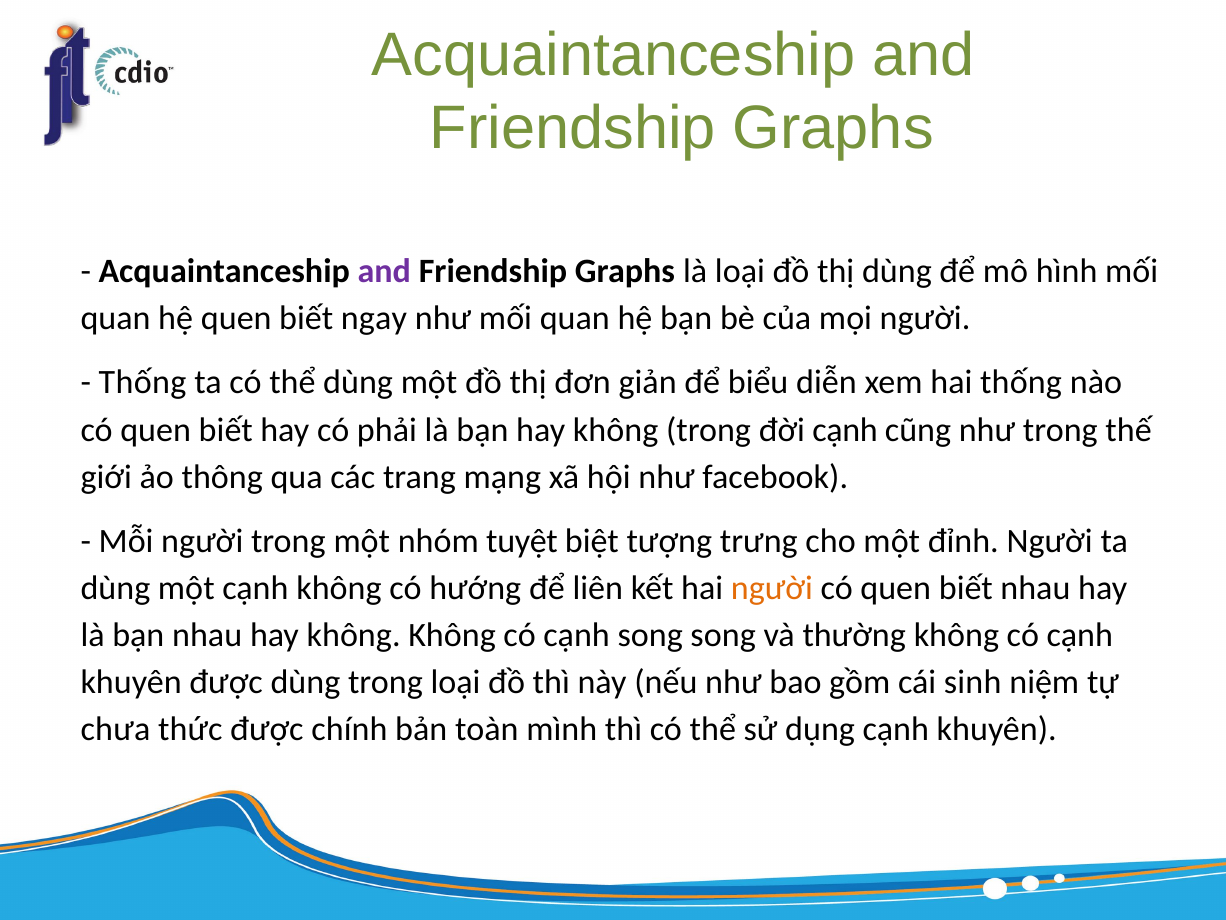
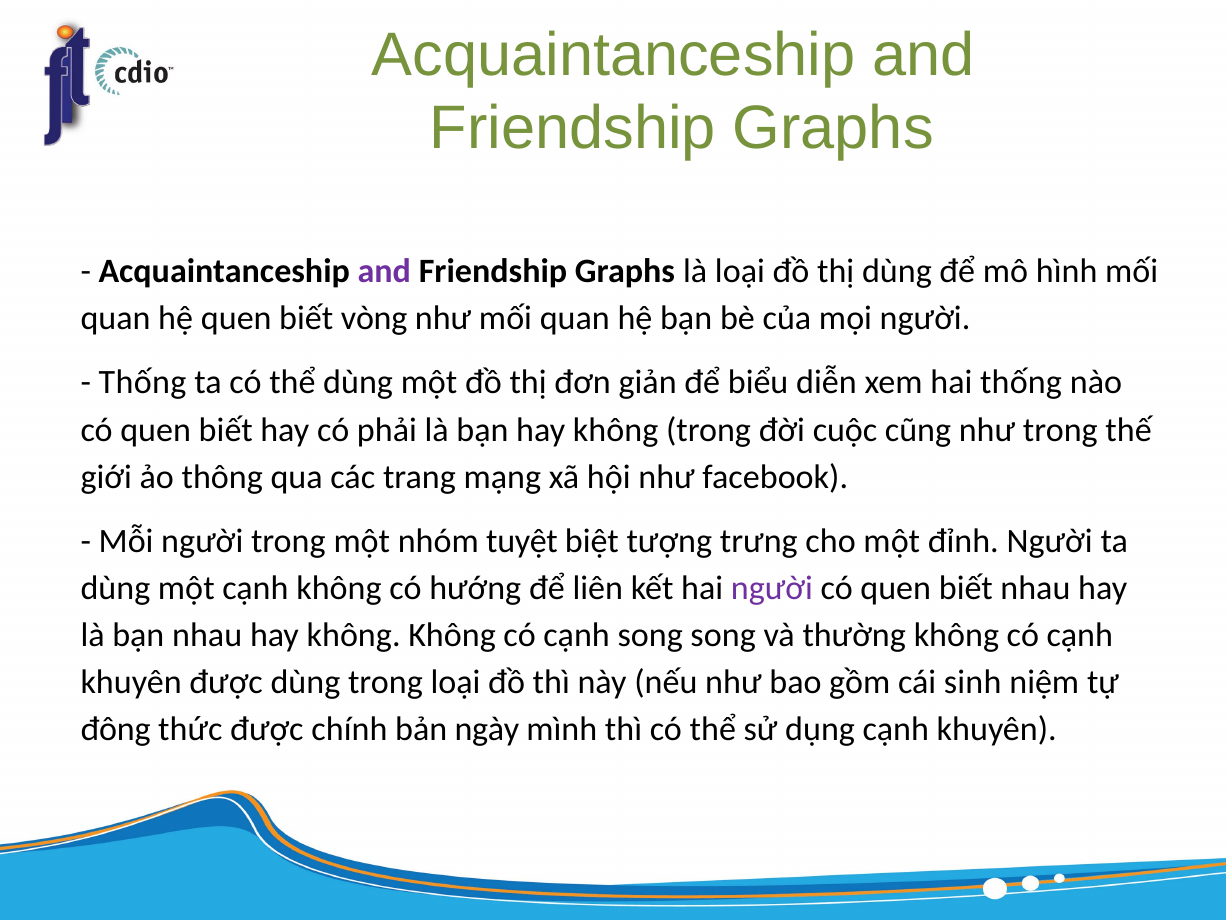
ngay: ngay -> vòng
đời cạnh: cạnh -> cuộc
người at (772, 588) colour: orange -> purple
chưa: chưa -> đông
toàn: toàn -> ngày
